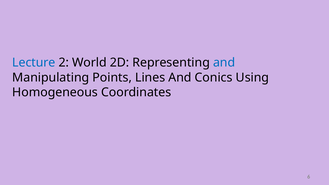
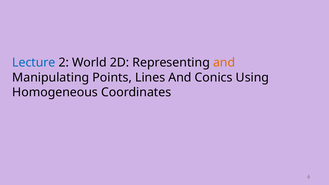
and at (224, 63) colour: blue -> orange
